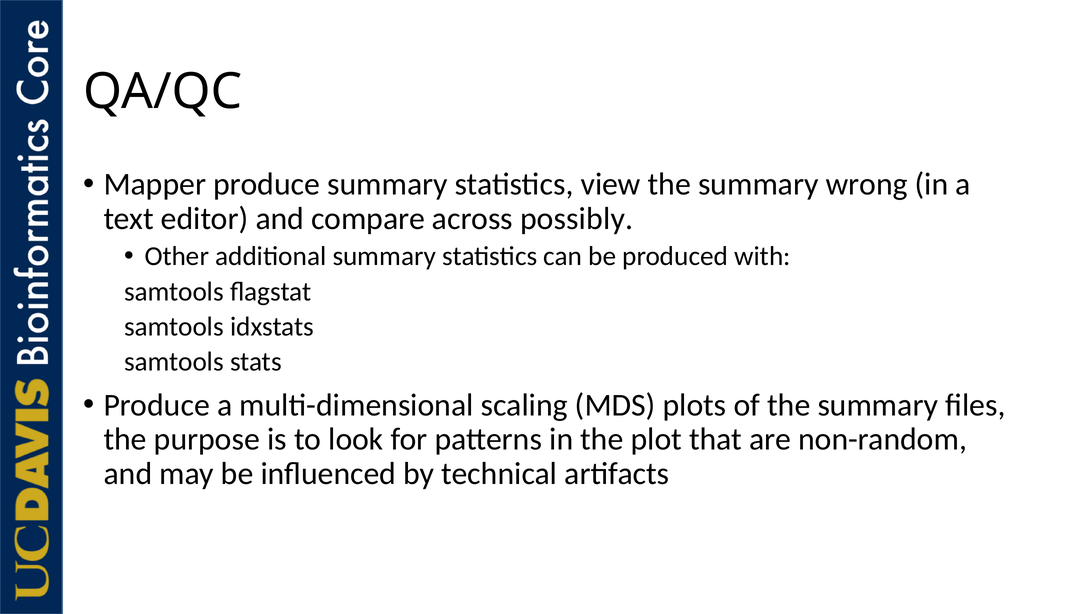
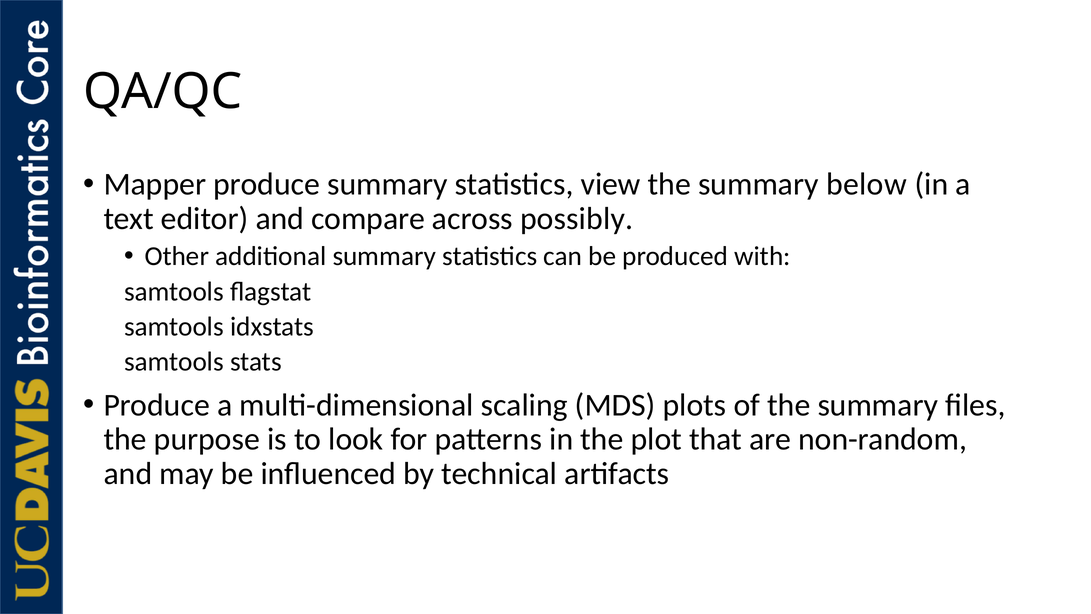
wrong: wrong -> below
